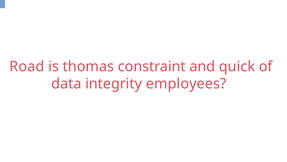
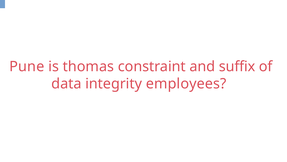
Road: Road -> Pune
quick: quick -> suffix
